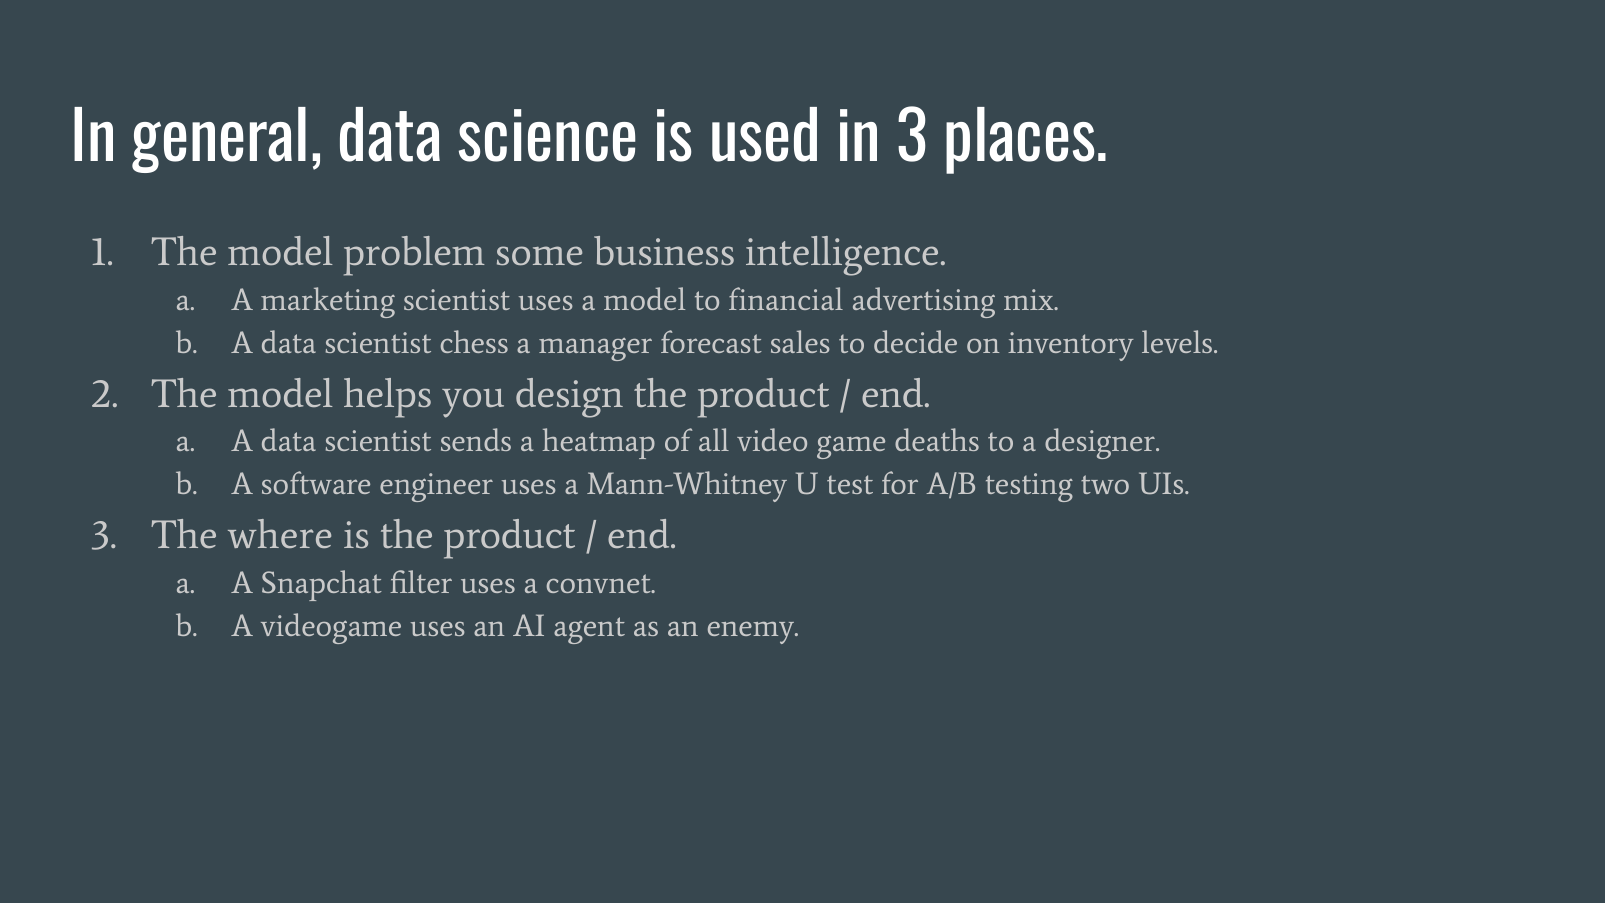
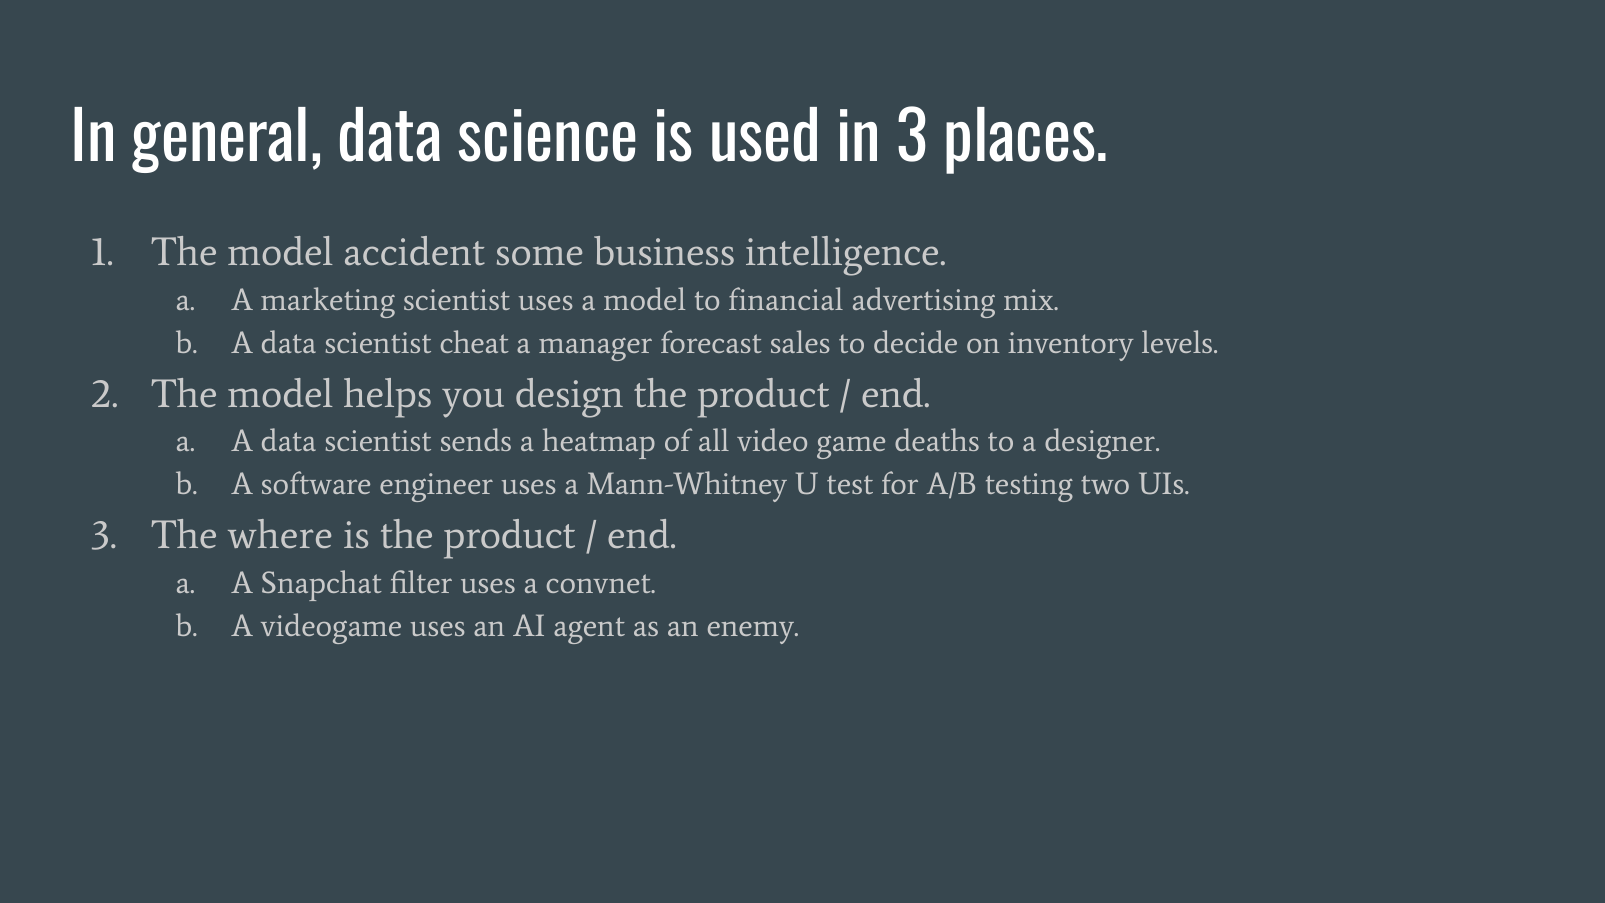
problem: problem -> accident
chess: chess -> cheat
